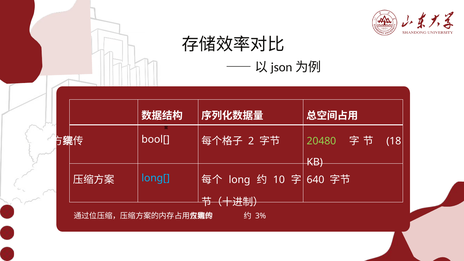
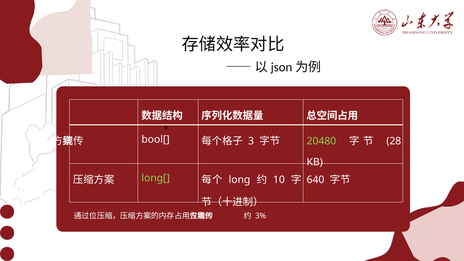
2: 2 -> 3
18: 18 -> 28
long[ colour: light blue -> light green
